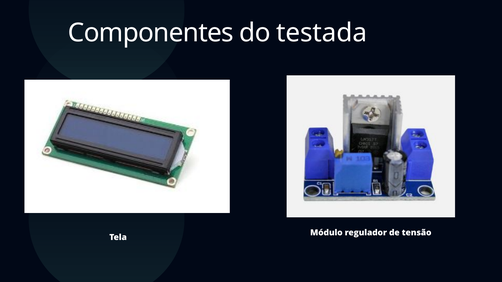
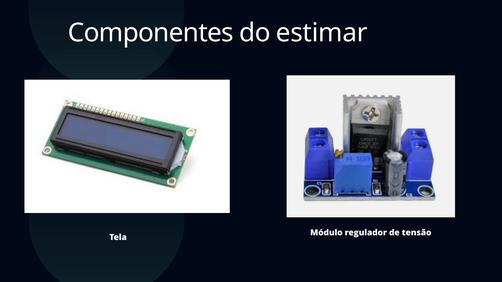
testada: testada -> estimar
